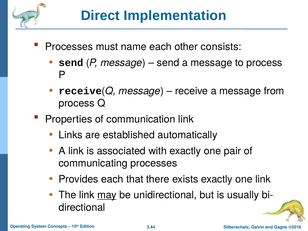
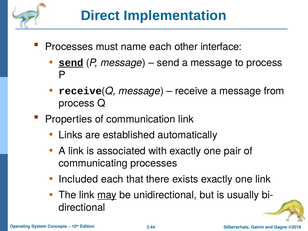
consists: consists -> interface
send at (71, 63) underline: none -> present
Provides: Provides -> Included
